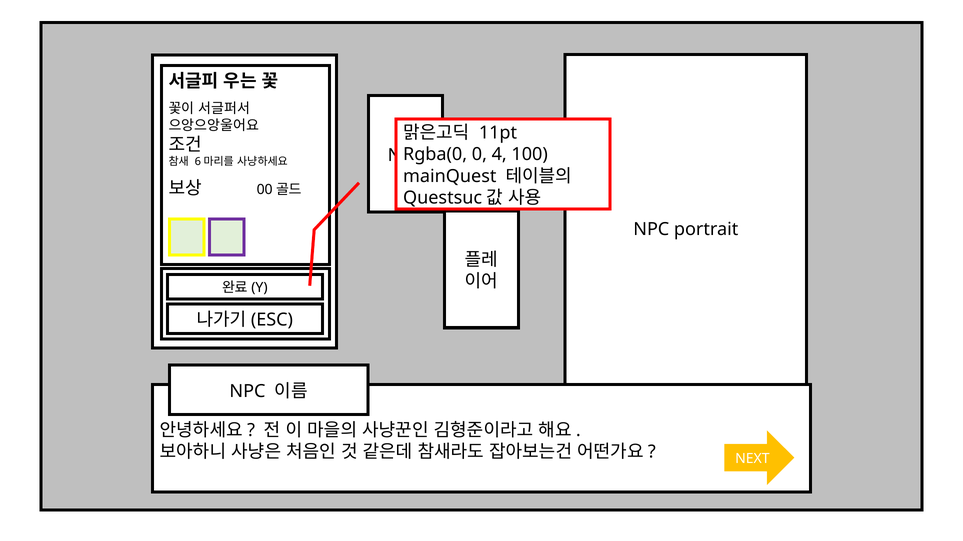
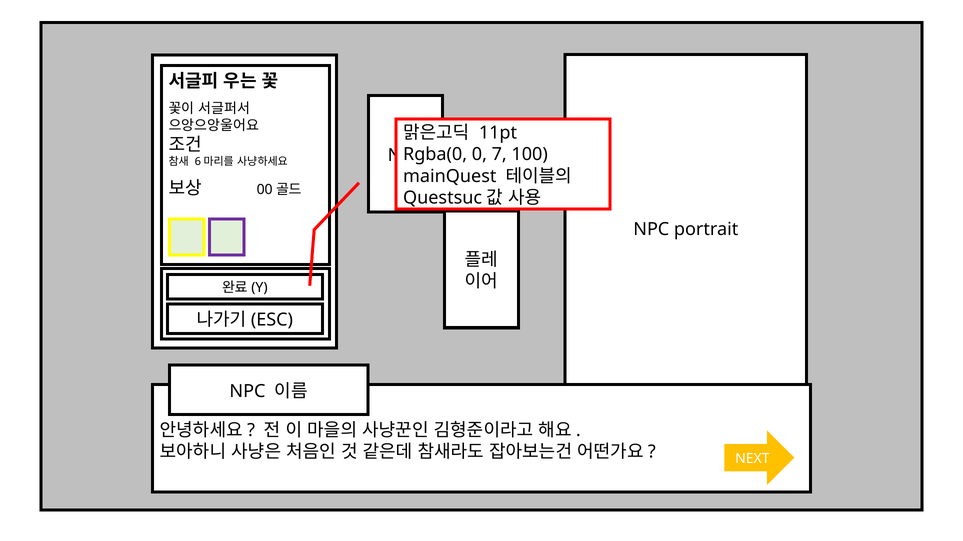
4: 4 -> 7
